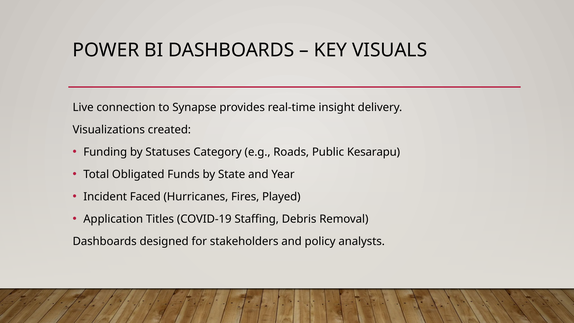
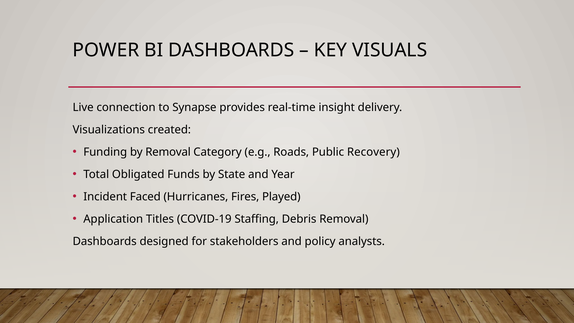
by Statuses: Statuses -> Removal
Kesarapu: Kesarapu -> Recovery
